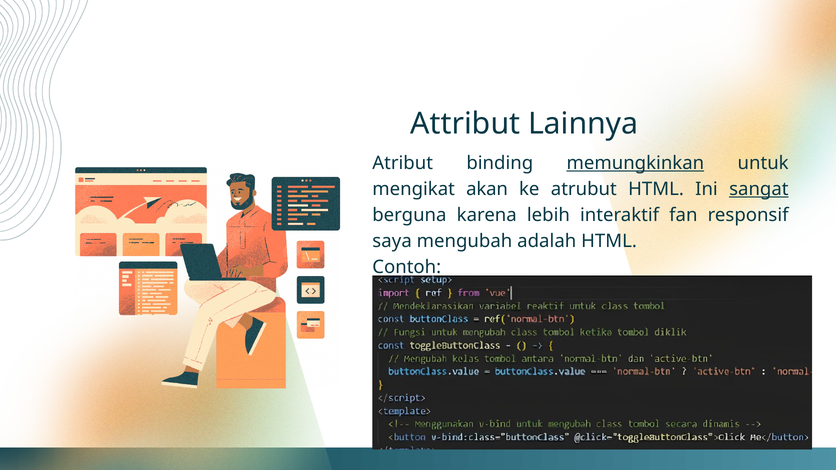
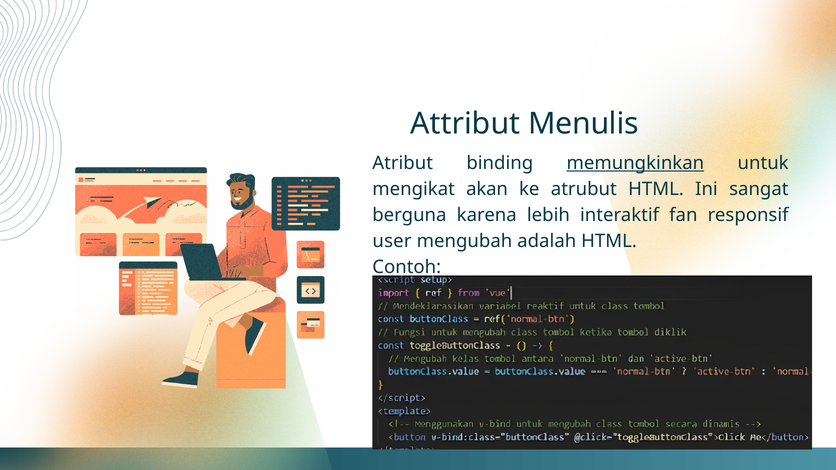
Lainnya: Lainnya -> Menulis
sangat underline: present -> none
saya: saya -> user
